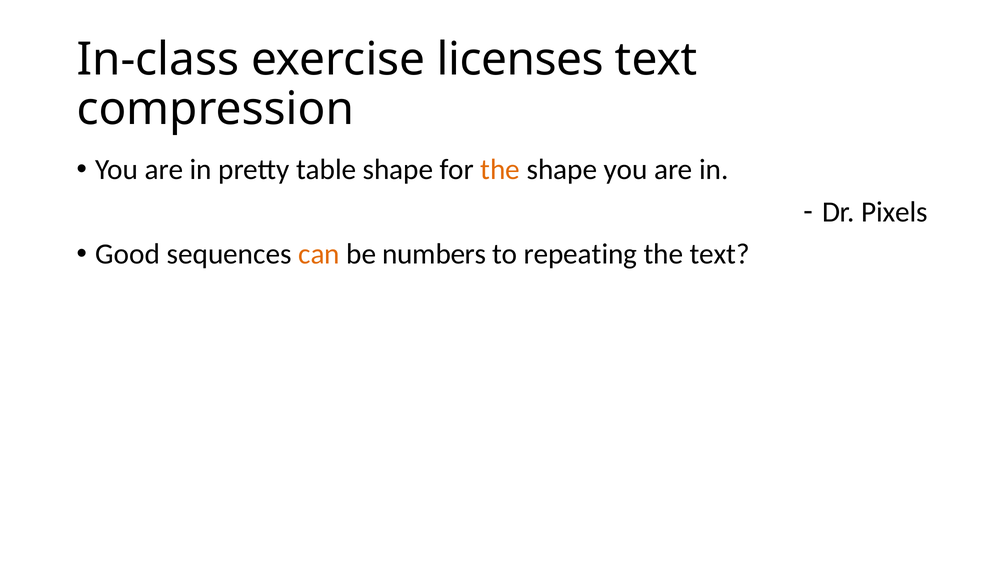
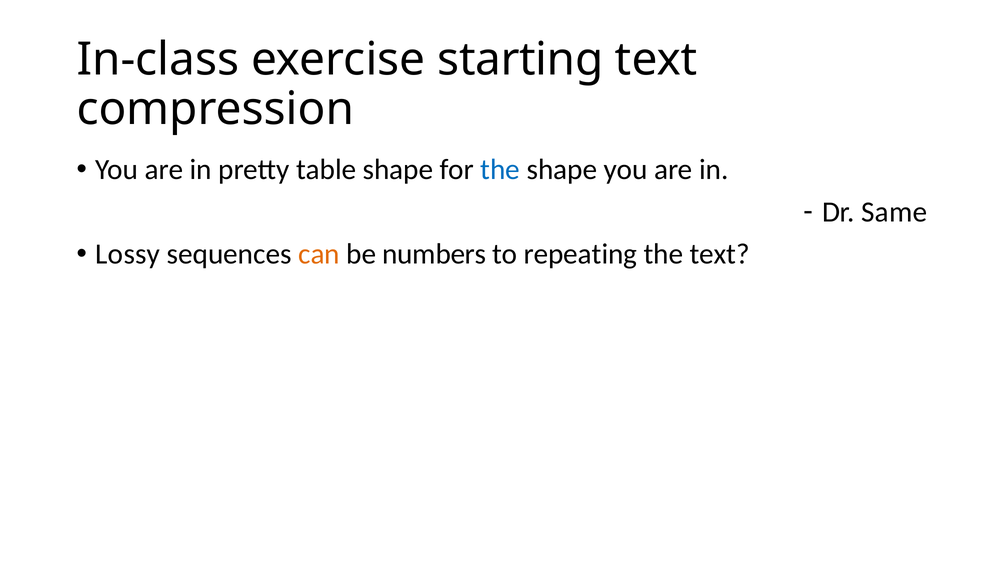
licenses: licenses -> starting
the at (500, 170) colour: orange -> blue
Pixels: Pixels -> Same
Good: Good -> Lossy
